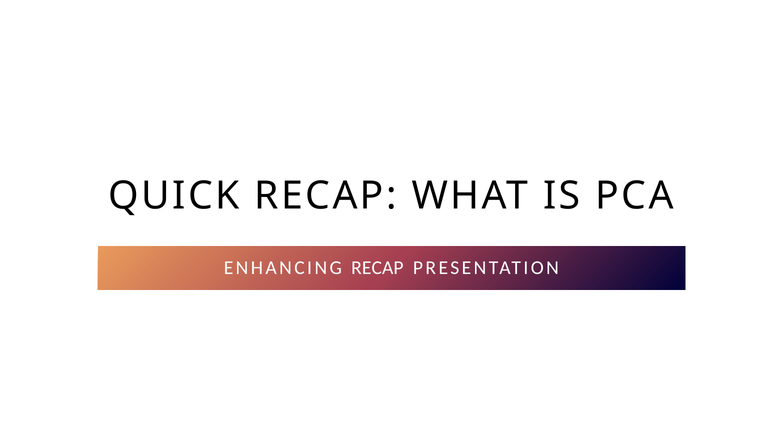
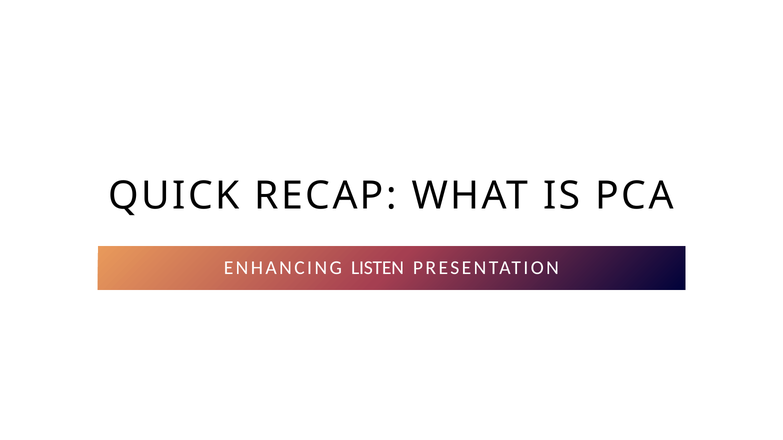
ENHANCING RECAP: RECAP -> LISTEN
